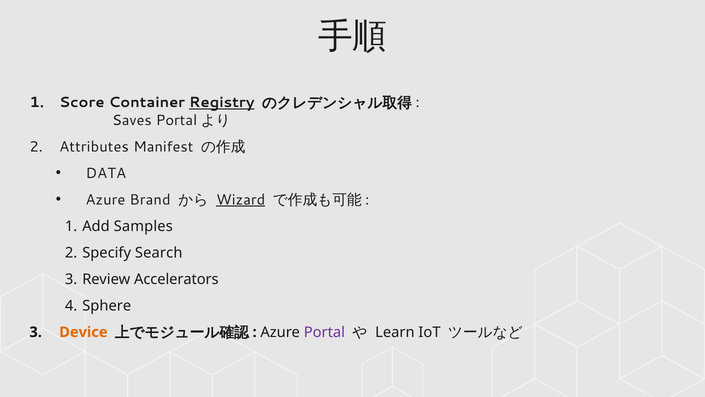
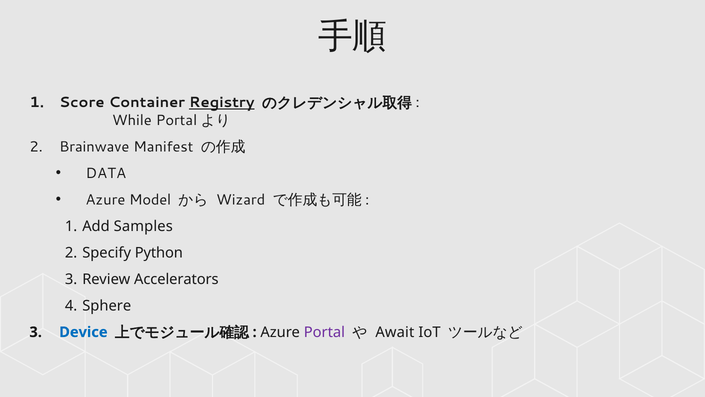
Saves: Saves -> While
Attributes: Attributes -> Brainwave
Brand: Brand -> Model
Wizard underline: present -> none
Search: Search -> Python
Device colour: orange -> blue
Learn: Learn -> Await
